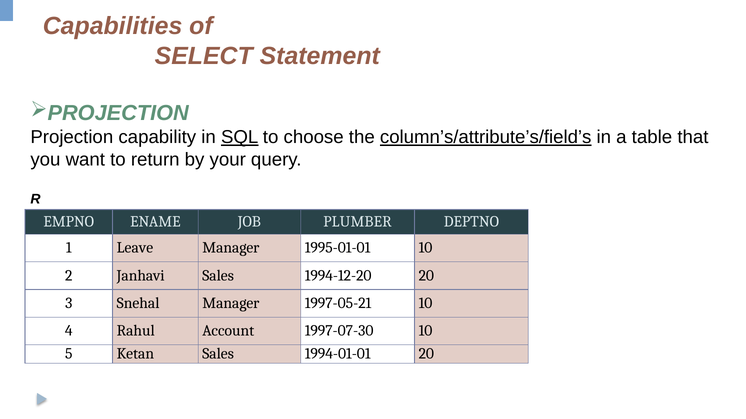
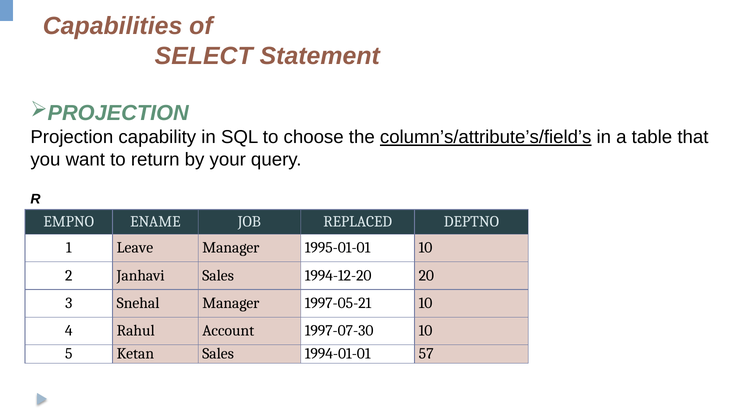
SQL underline: present -> none
PLUMBER: PLUMBER -> REPLACED
1994-01-01 20: 20 -> 57
